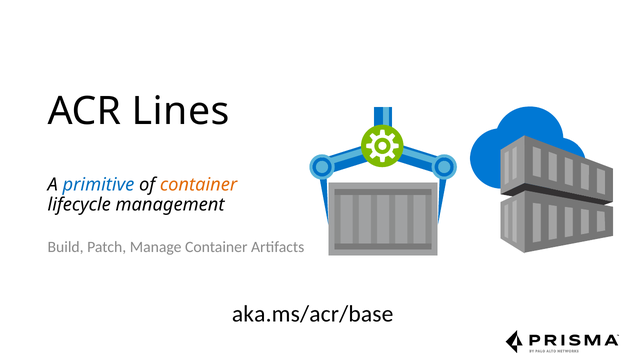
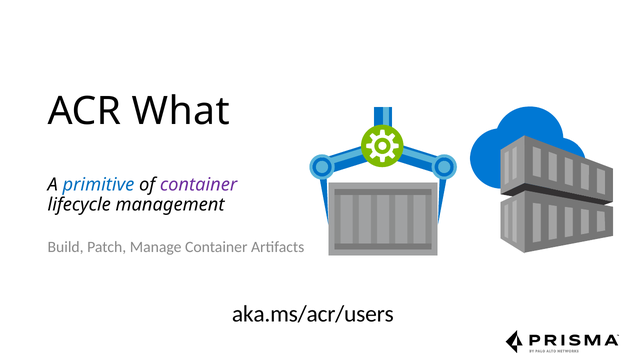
Lines: Lines -> What
container at (199, 185) colour: orange -> purple
aka.ms/acr/base: aka.ms/acr/base -> aka.ms/acr/users
